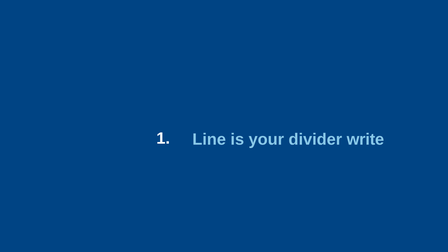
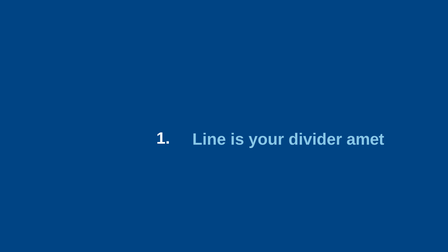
write: write -> amet
